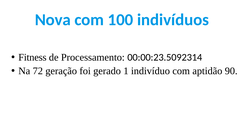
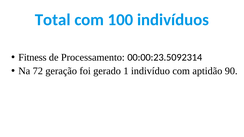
Nova: Nova -> Total
